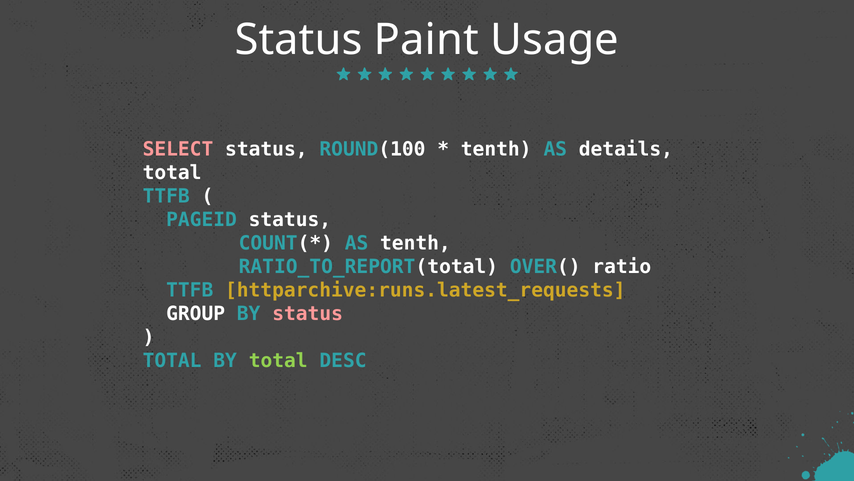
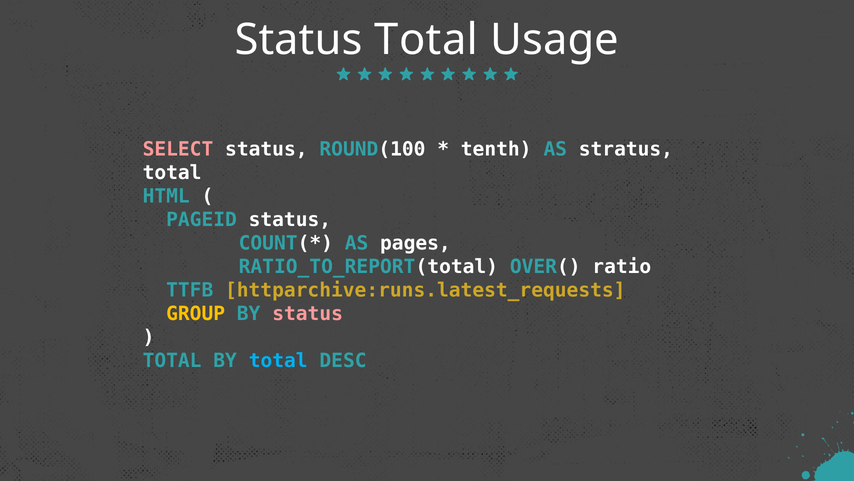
Status Paint: Paint -> Total
details: details -> stratus
TTFB at (166, 196): TTFB -> HTML
AS tenth: tenth -> pages
GROUP colour: white -> yellow
total at (278, 360) colour: light green -> light blue
